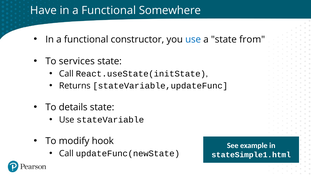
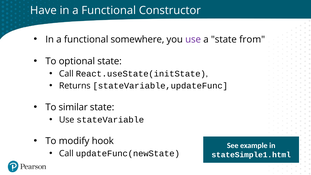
Somewhere: Somewhere -> Constructor
constructor: constructor -> somewhere
use at (193, 39) colour: blue -> purple
services: services -> optional
details: details -> similar
